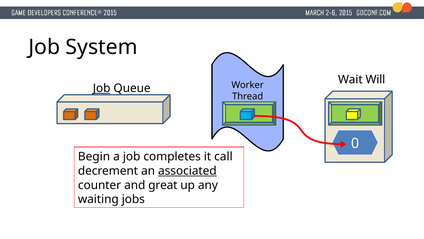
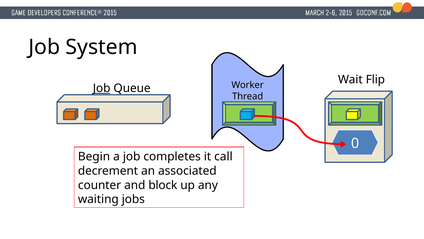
Will: Will -> Flip
associated underline: present -> none
great: great -> block
